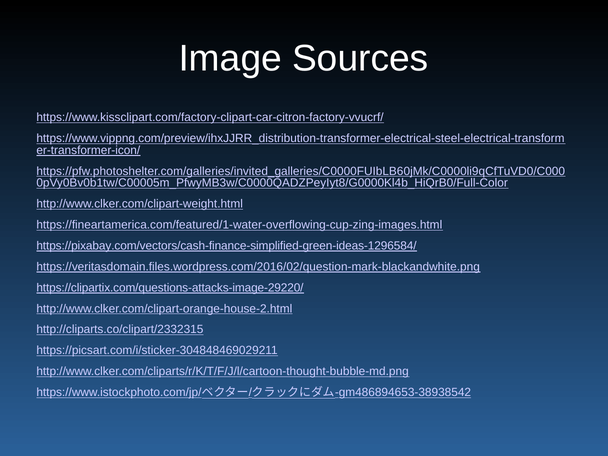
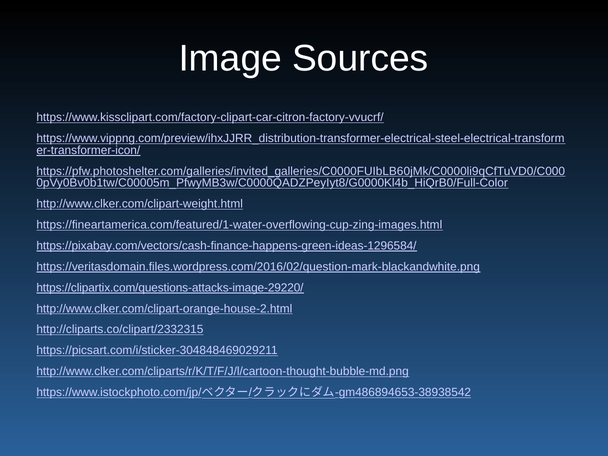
https://pixabay.com/vectors/cash-finance-simplified-green-ideas-1296584/: https://pixabay.com/vectors/cash-finance-simplified-green-ideas-1296584/ -> https://pixabay.com/vectors/cash-finance-happens-green-ideas-1296584/
